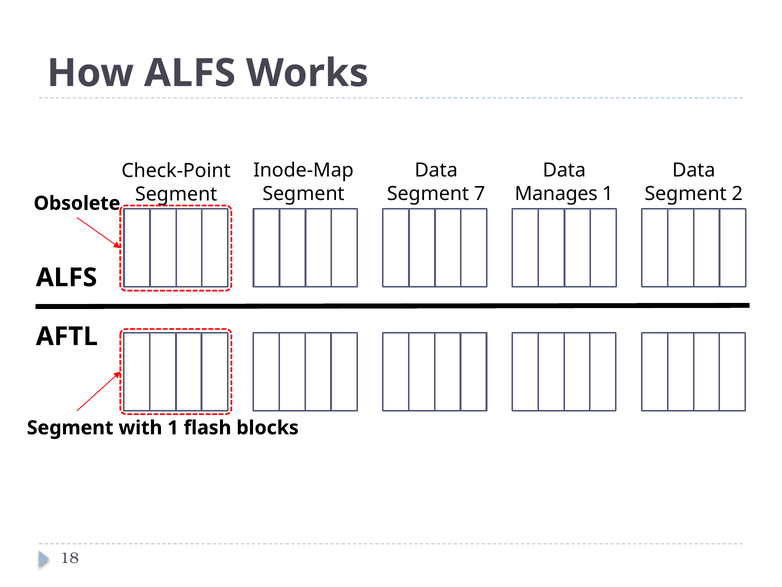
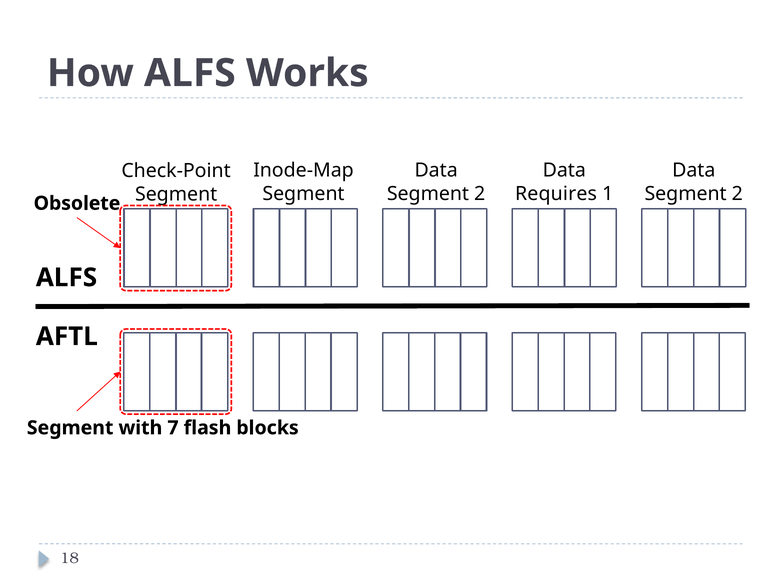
7 at (480, 194): 7 -> 2
Manages: Manages -> Requires
with 1: 1 -> 7
